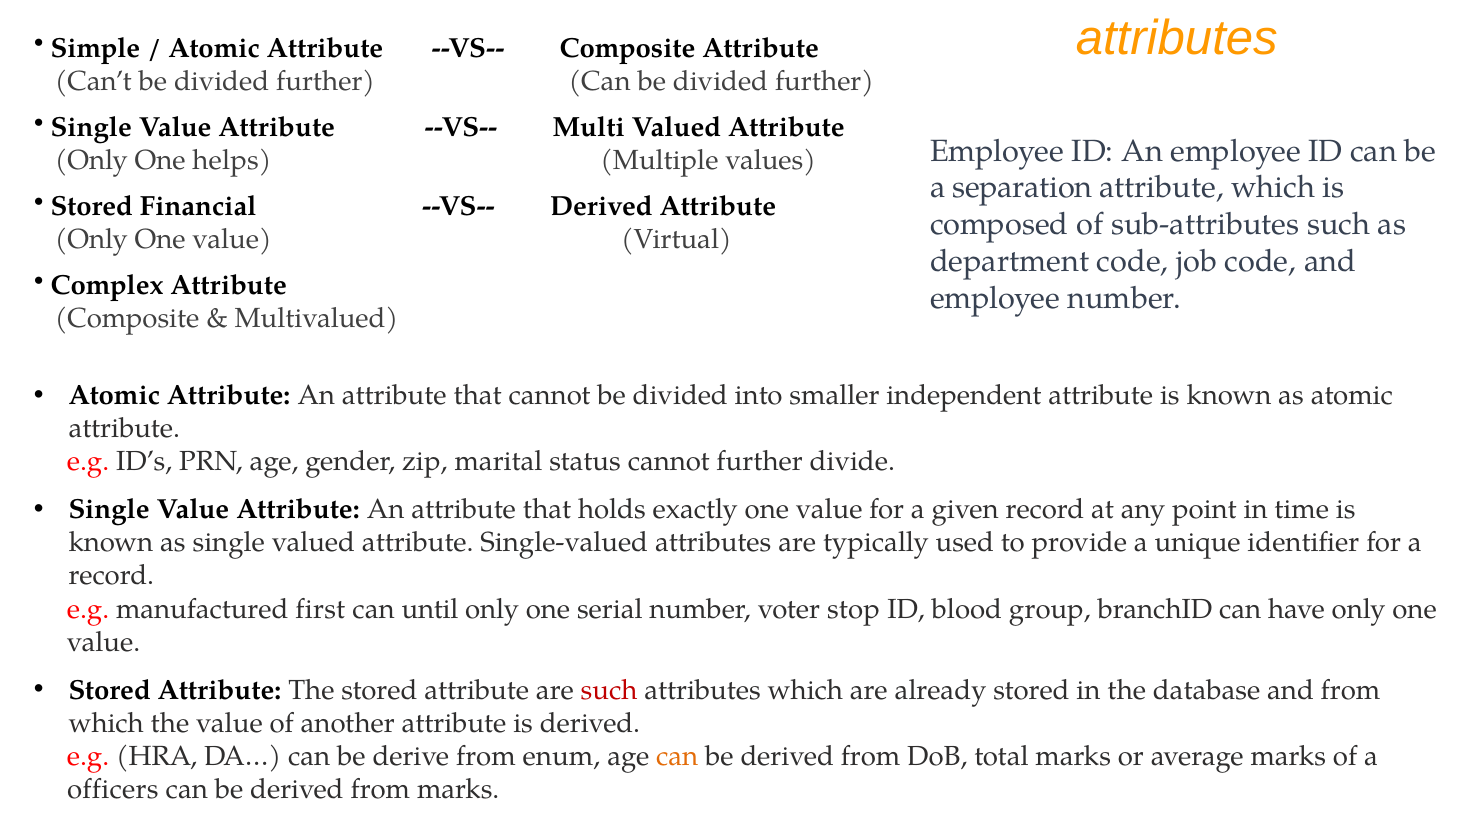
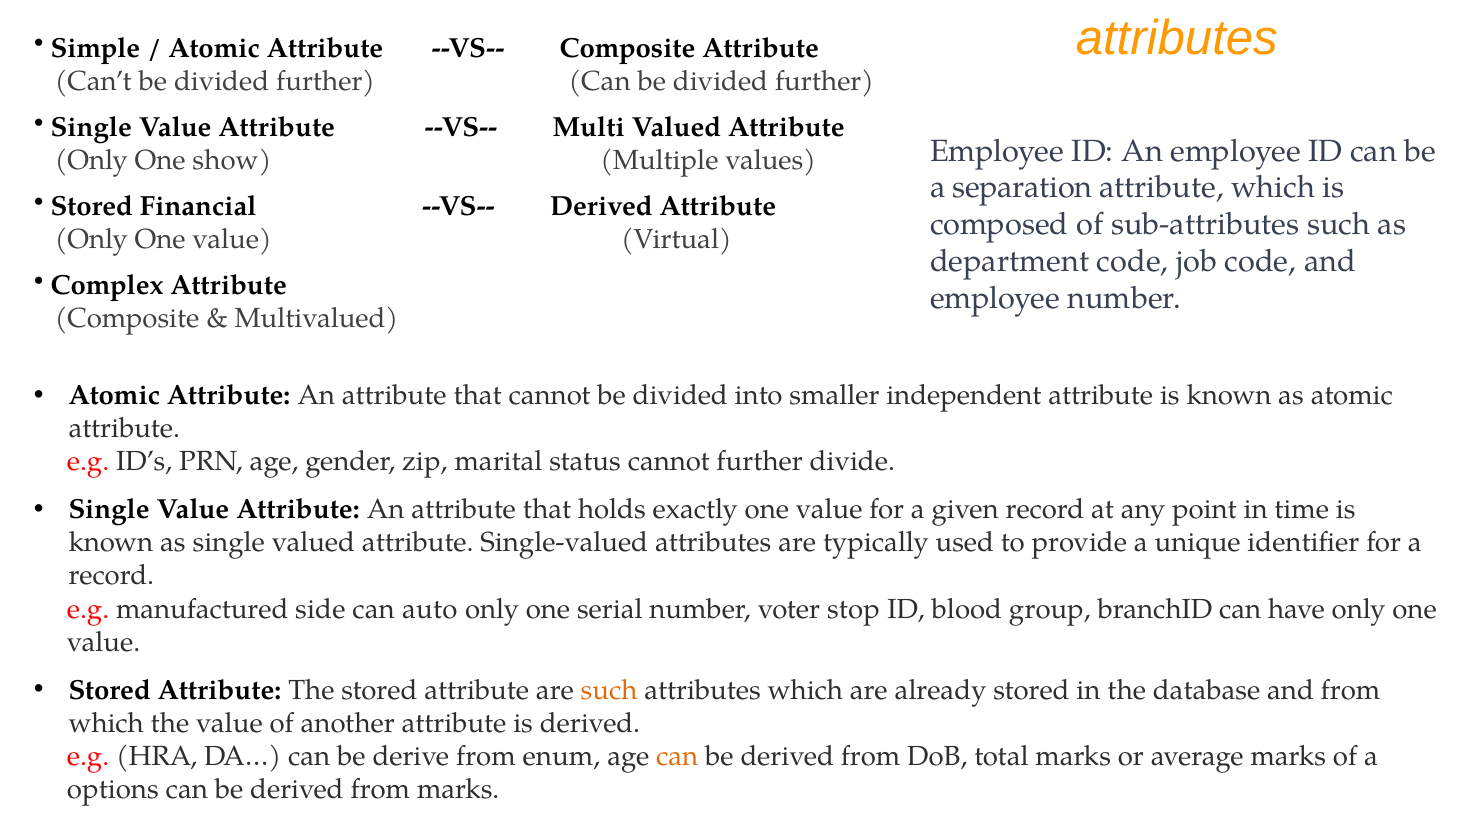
helps: helps -> show
first: first -> side
until: until -> auto
such at (609, 690) colour: red -> orange
officers: officers -> options
